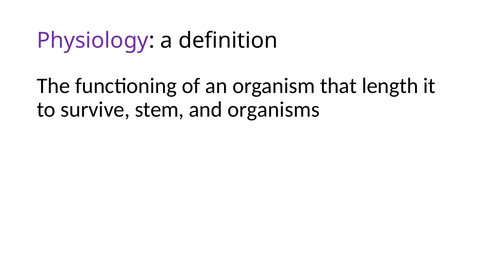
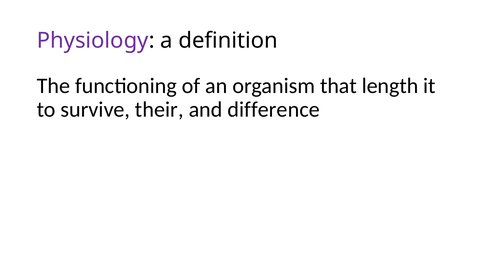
stem: stem -> their
organisms: organisms -> difference
